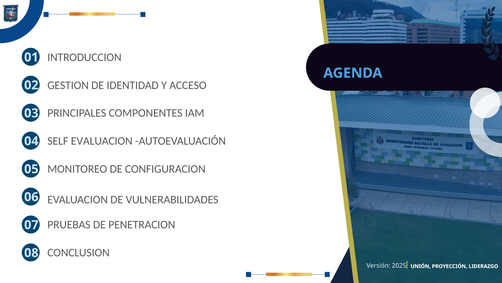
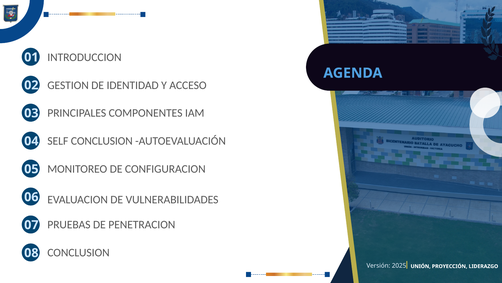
SELF EVALUACION: EVALUACION -> CONCLUSION
